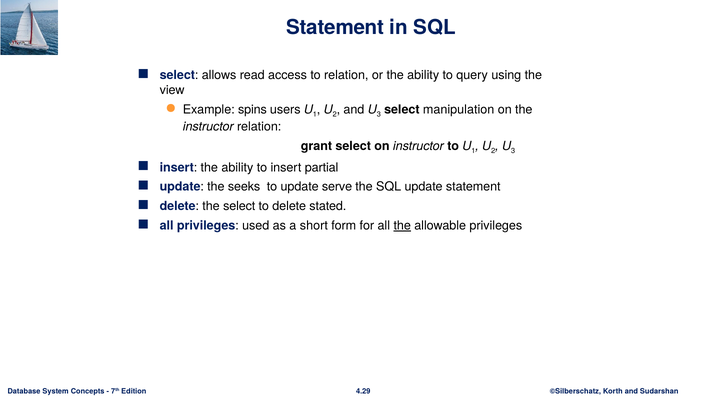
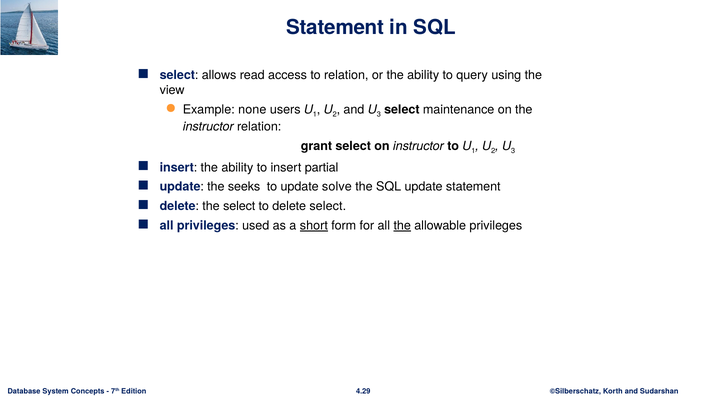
spins: spins -> none
manipulation: manipulation -> maintenance
serve: serve -> solve
delete stated: stated -> select
short underline: none -> present
